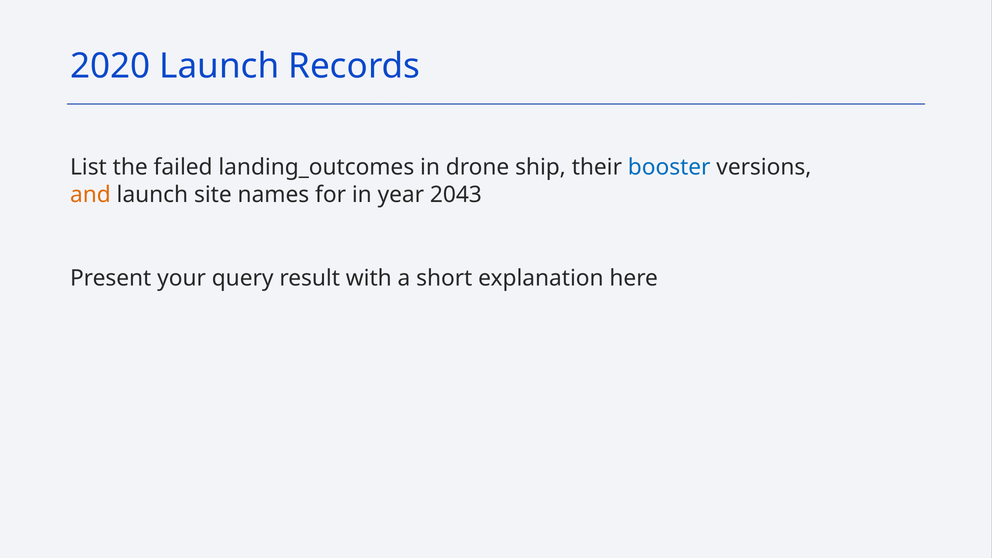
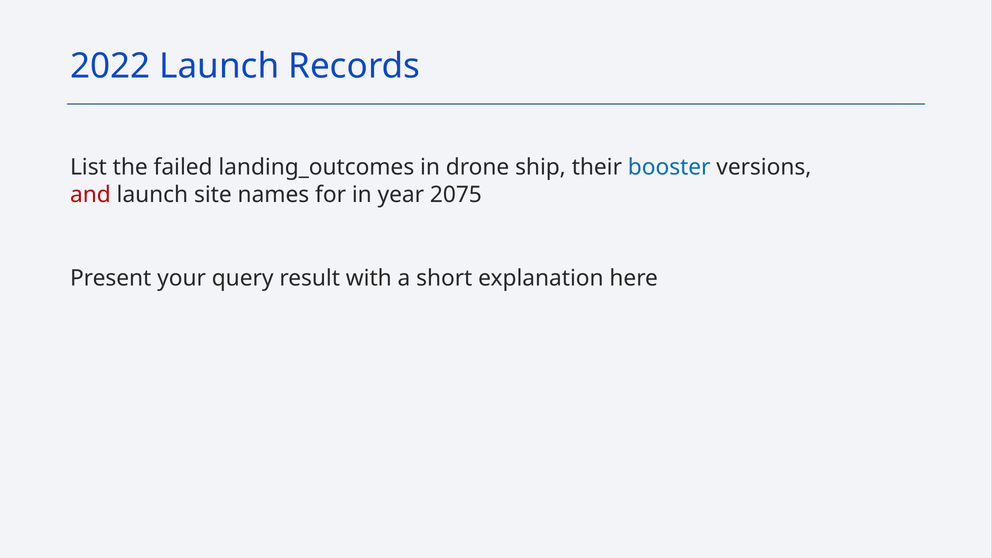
2020: 2020 -> 2022
and colour: orange -> red
2043: 2043 -> 2075
